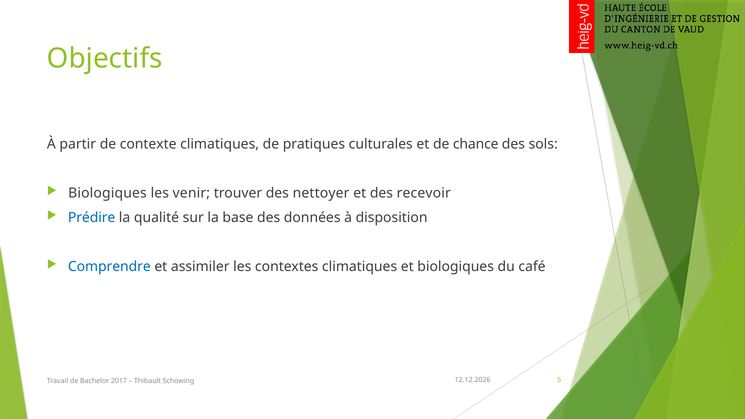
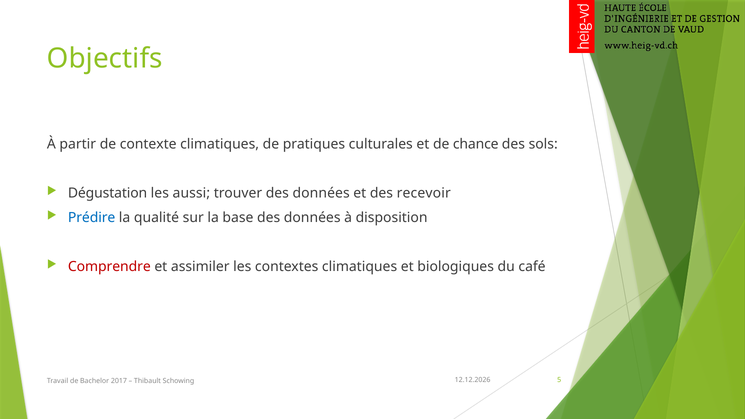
Biologiques at (107, 193): Biologiques -> Dégustation
venir: venir -> aussi
trouver des nettoyer: nettoyer -> données
Comprendre colour: blue -> red
